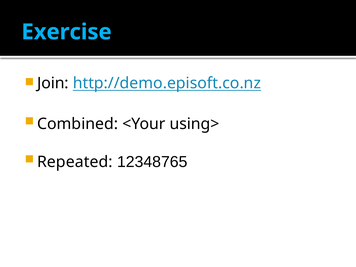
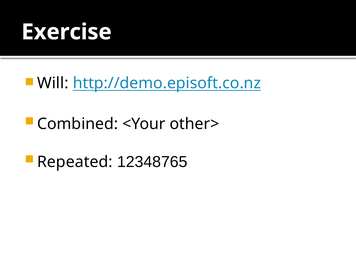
Exercise colour: light blue -> white
Join: Join -> Will
using>: using> -> other>
